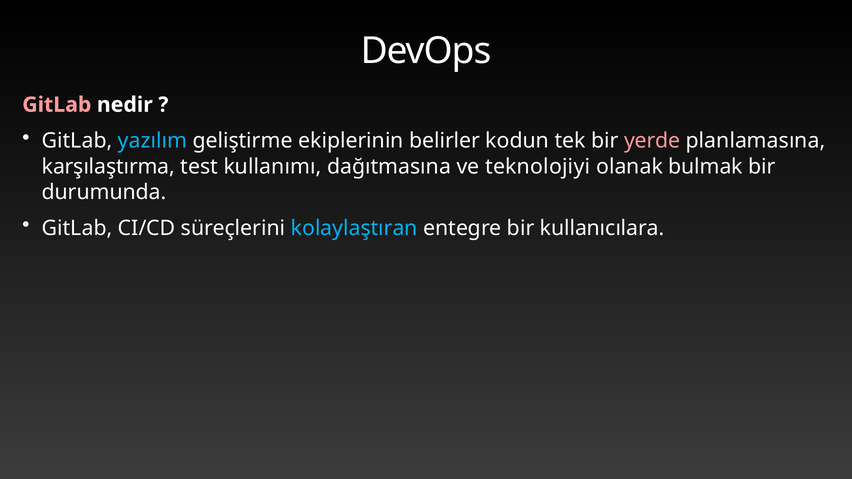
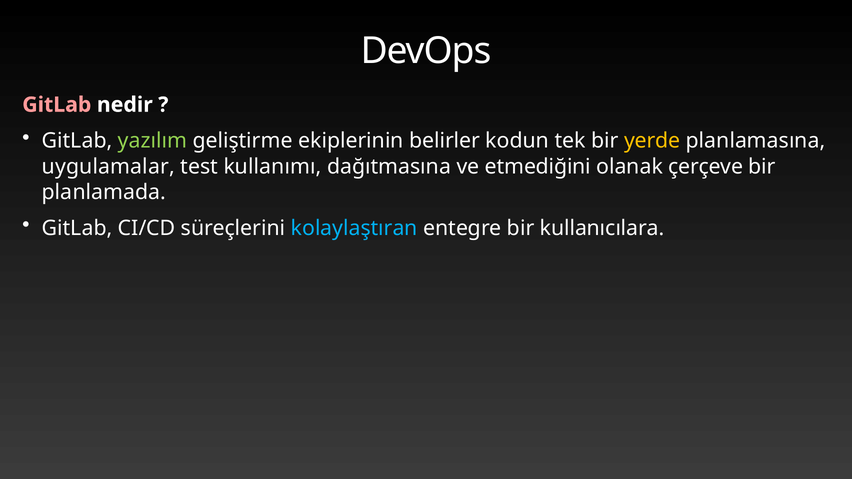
yazılım colour: light blue -> light green
yerde colour: pink -> yellow
karşılaştırma: karşılaştırma -> uygulamalar
teknolojiyi: teknolojiyi -> etmediğini
bulmak: bulmak -> çerçeve
durumunda: durumunda -> planlamada
